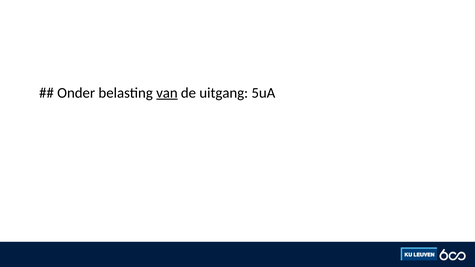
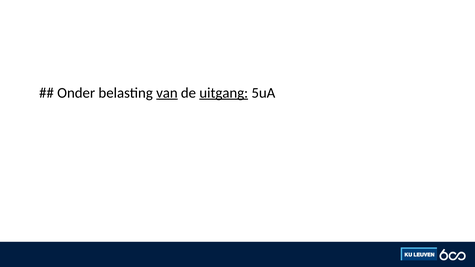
uitgang underline: none -> present
